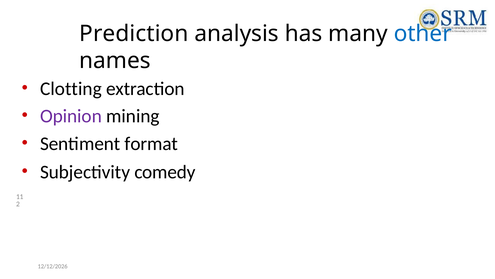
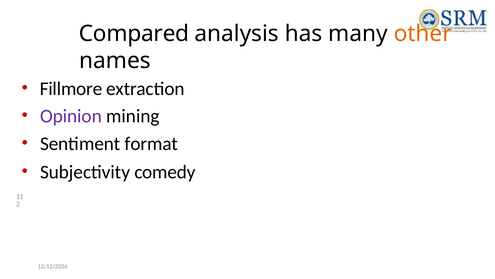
Prediction: Prediction -> Compared
other colour: blue -> orange
Clotting: Clotting -> Fillmore
